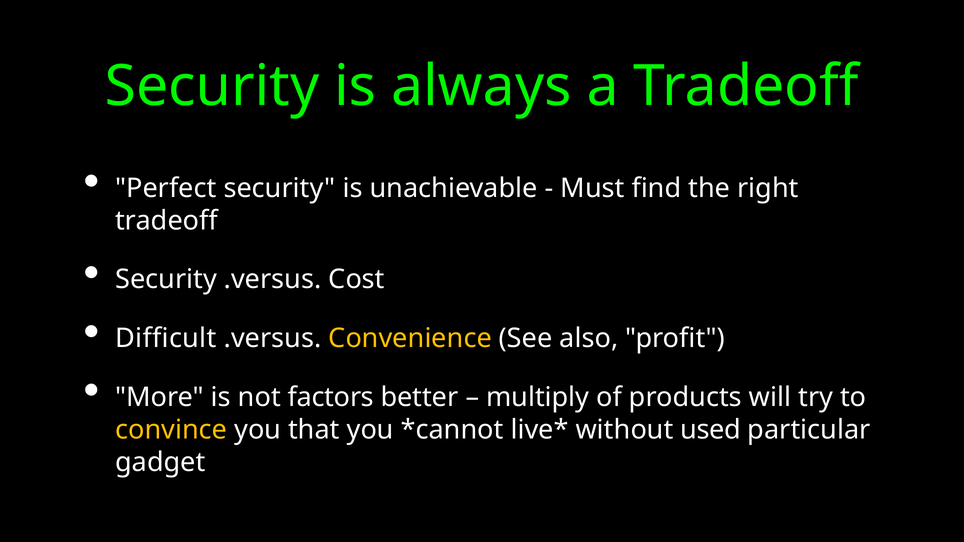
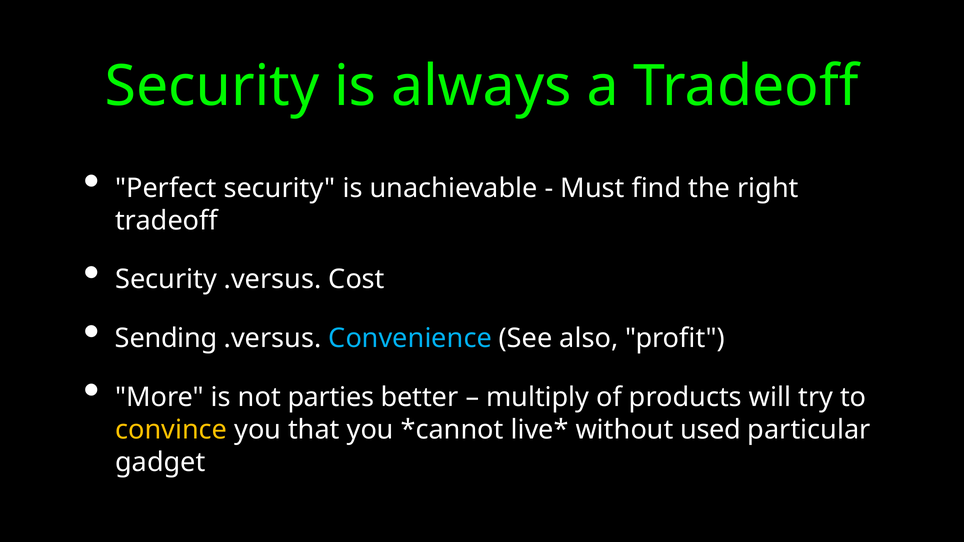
Difficult: Difficult -> Sending
Convenience colour: yellow -> light blue
factors: factors -> parties
